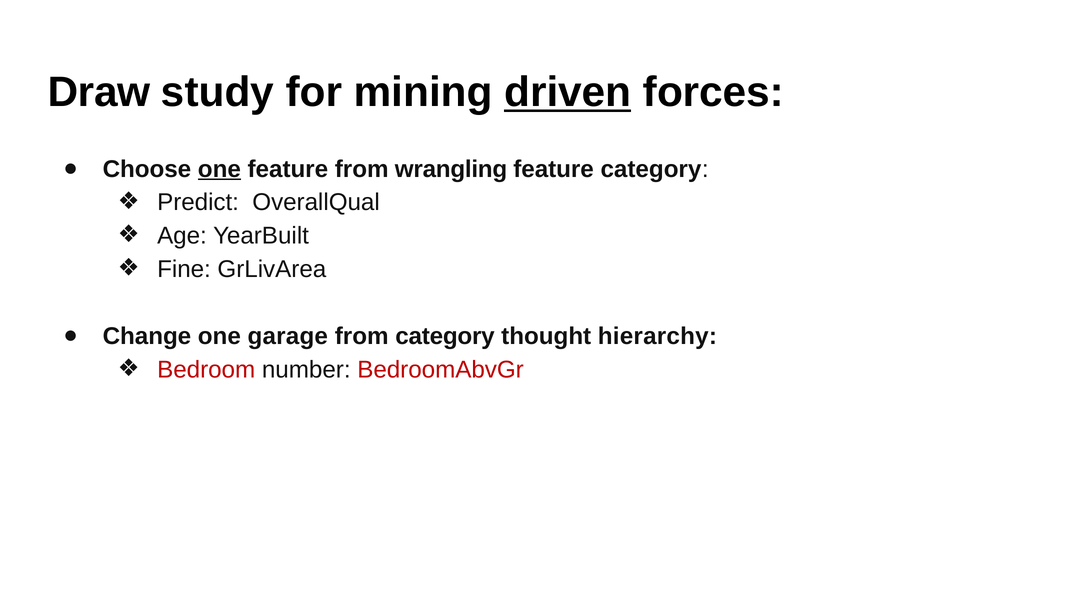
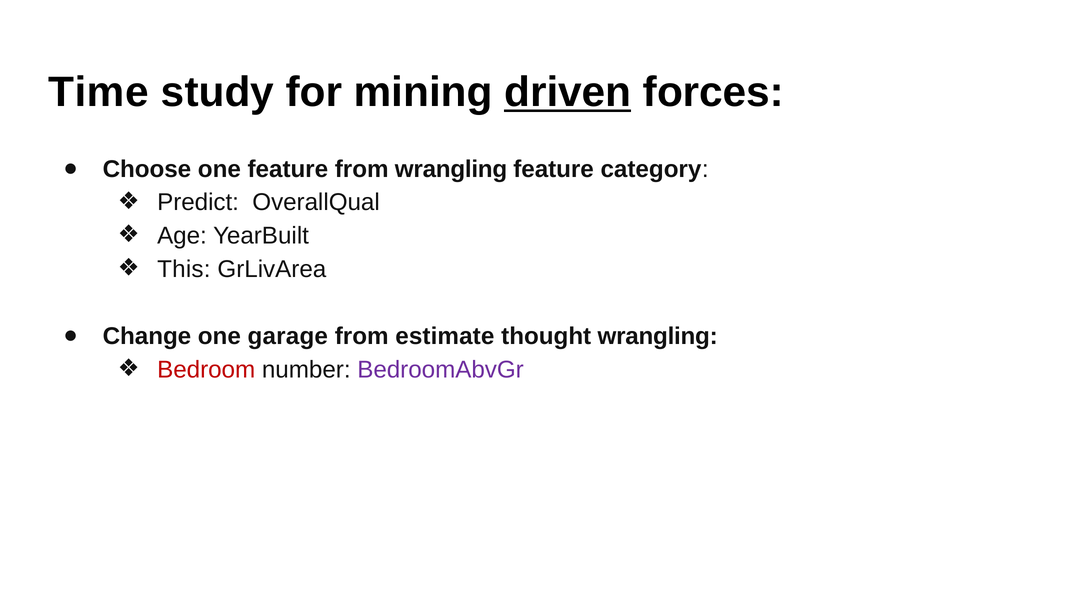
Draw: Draw -> Time
one at (219, 169) underline: present -> none
Fine: Fine -> This
from category: category -> estimate
thought hierarchy: hierarchy -> wrangling
BedroomAbvGr colour: red -> purple
